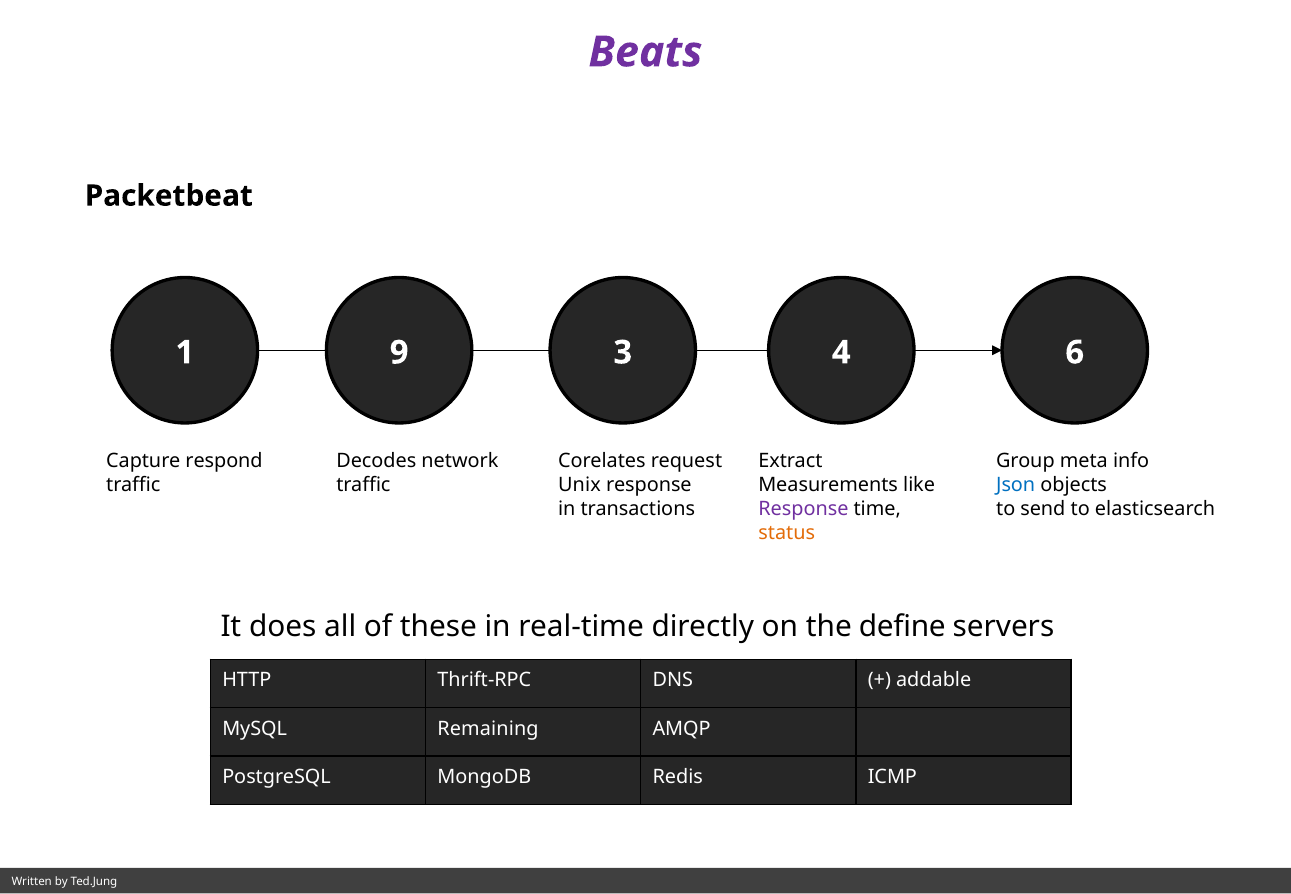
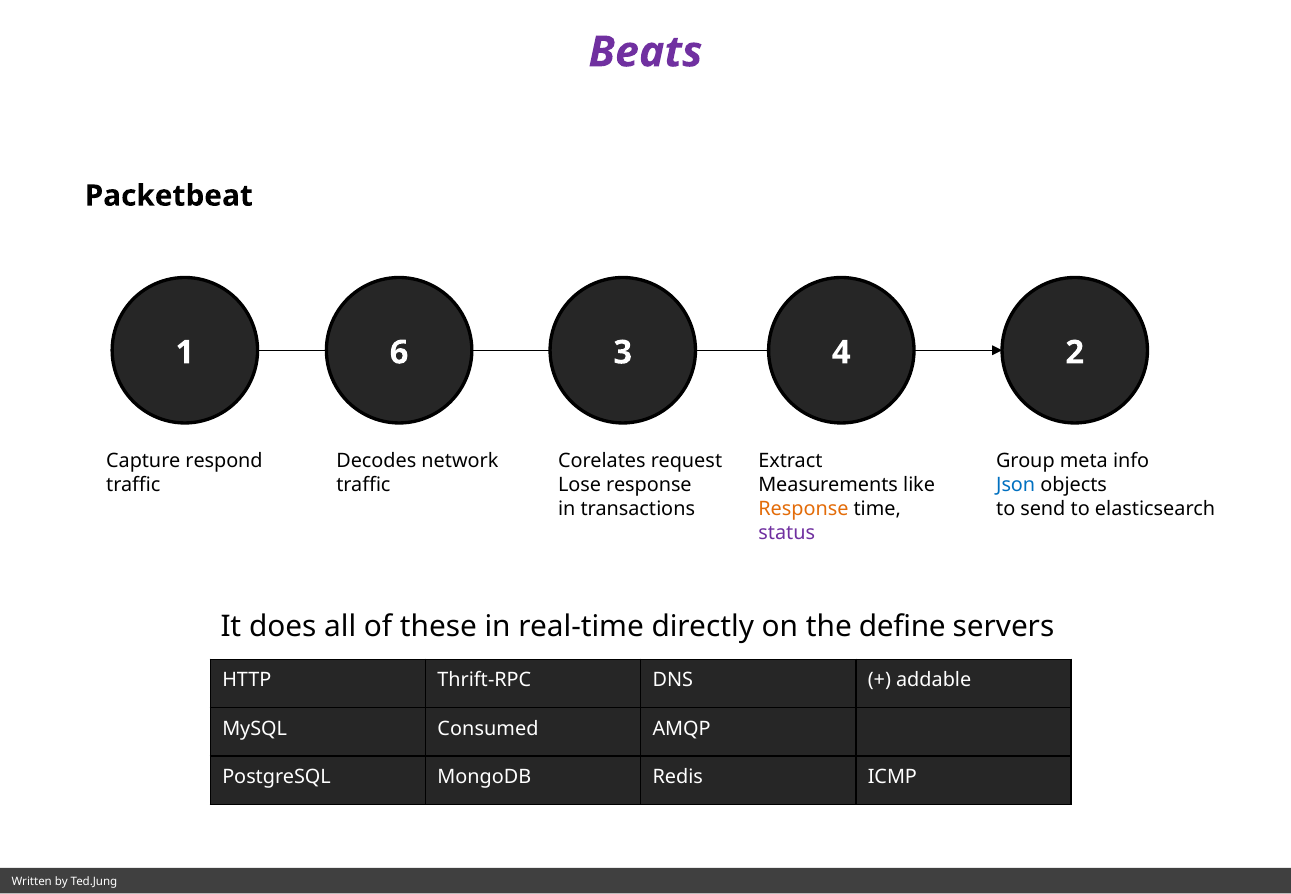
9: 9 -> 6
6: 6 -> 2
Unix: Unix -> Lose
Response at (803, 508) colour: purple -> orange
status colour: orange -> purple
Remaining: Remaining -> Consumed
